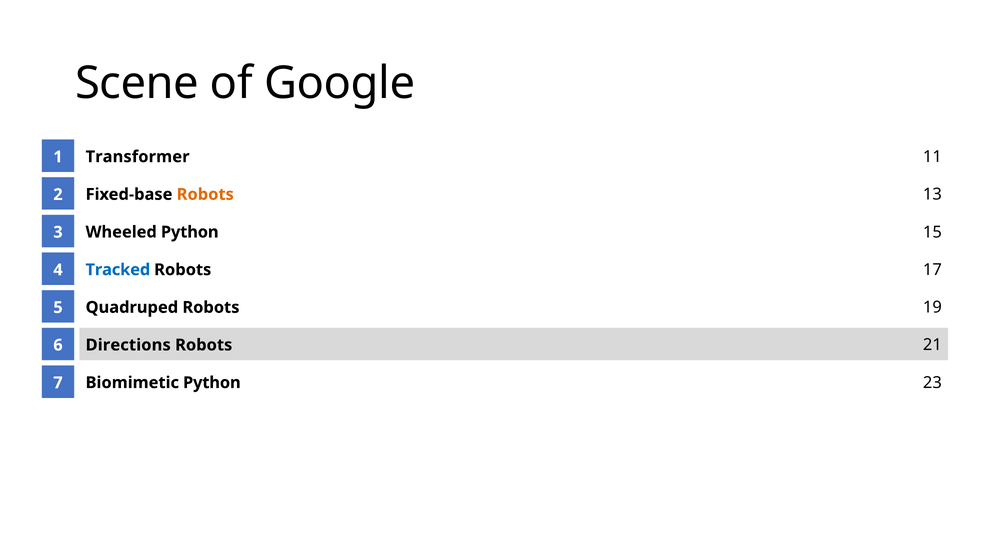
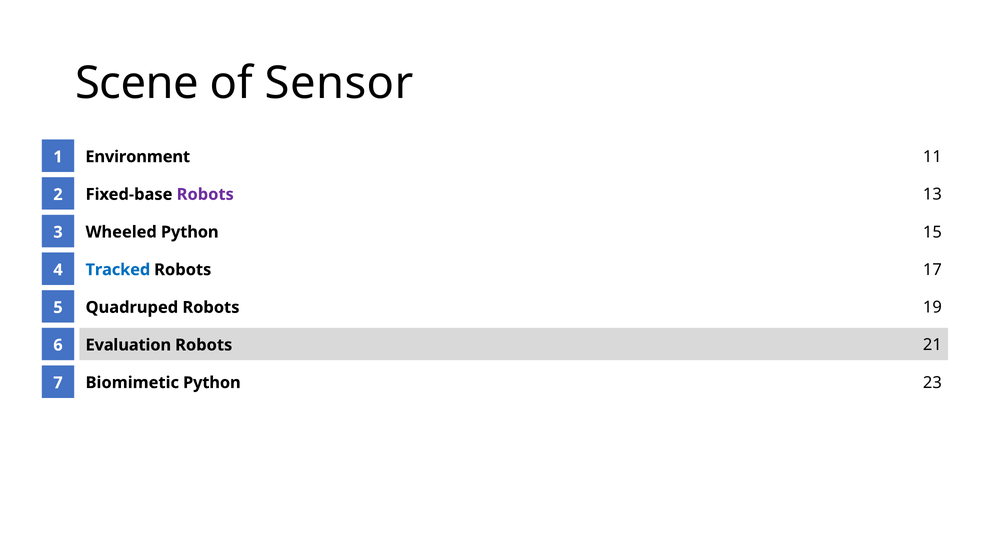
Google: Google -> Sensor
Transformer: Transformer -> Environment
Robots at (205, 194) colour: orange -> purple
Directions: Directions -> Evaluation
